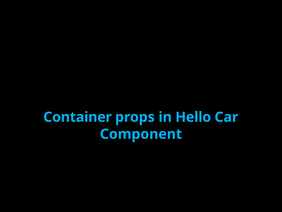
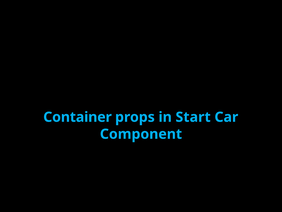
Hello: Hello -> Start
